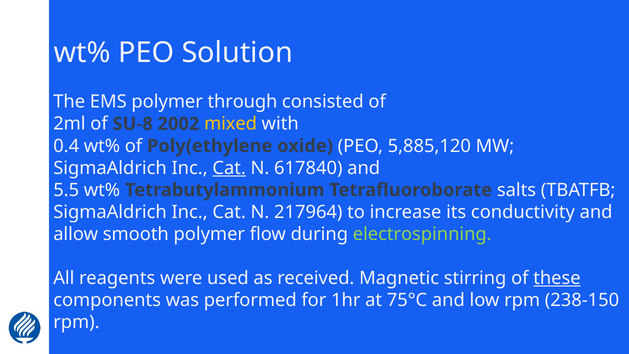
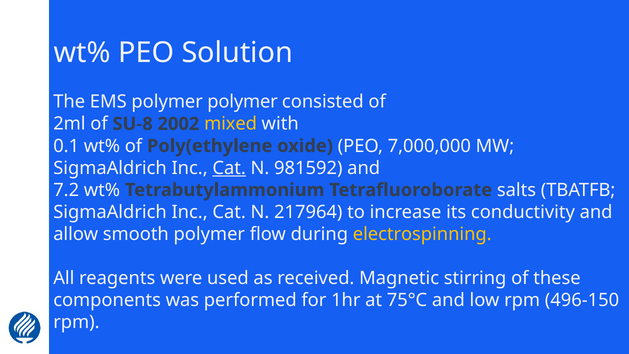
polymer through: through -> polymer
0.4: 0.4 -> 0.1
5,885,120: 5,885,120 -> 7,000,000
617840: 617840 -> 981592
5.5: 5.5 -> 7.2
electrospinning colour: light green -> yellow
these underline: present -> none
238-150: 238-150 -> 496-150
